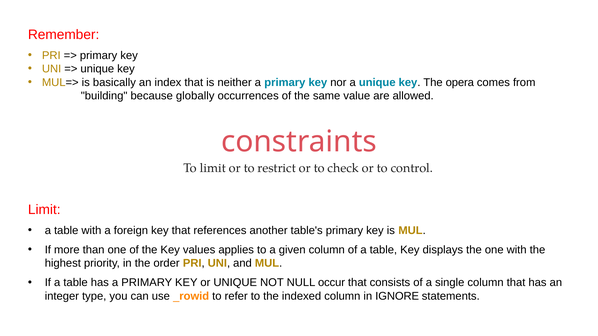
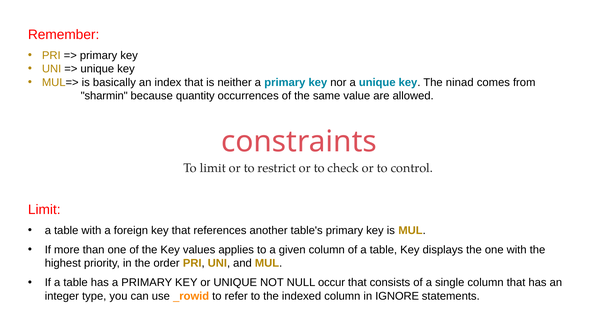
opera: opera -> ninad
building: building -> sharmin
globally: globally -> quantity
